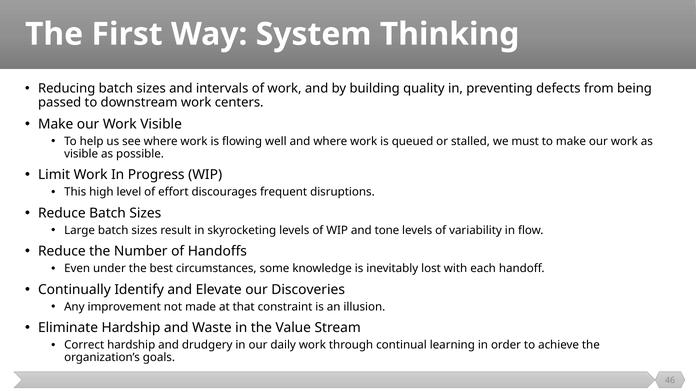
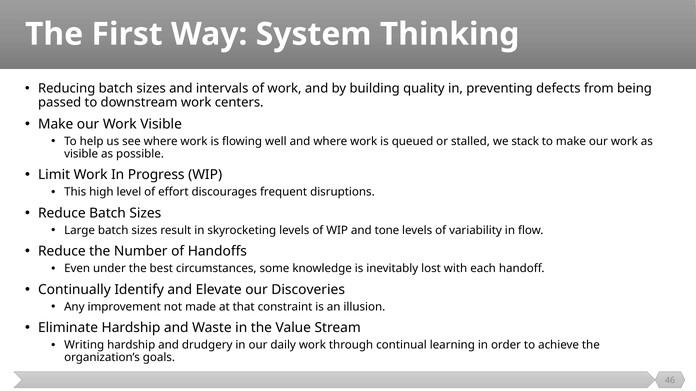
must: must -> stack
Correct: Correct -> Writing
